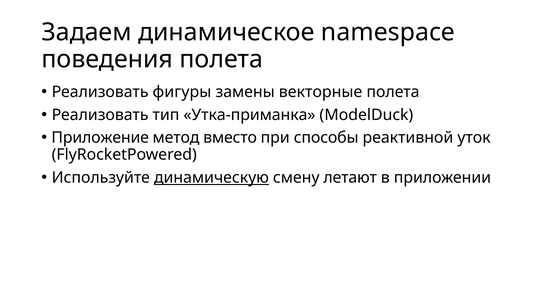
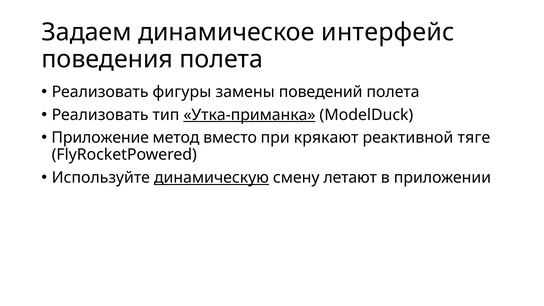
namespace: namespace -> интерфейс
векторные: векторные -> поведений
Утка-приманка underline: none -> present
способы: способы -> крякают
уток: уток -> тяге
